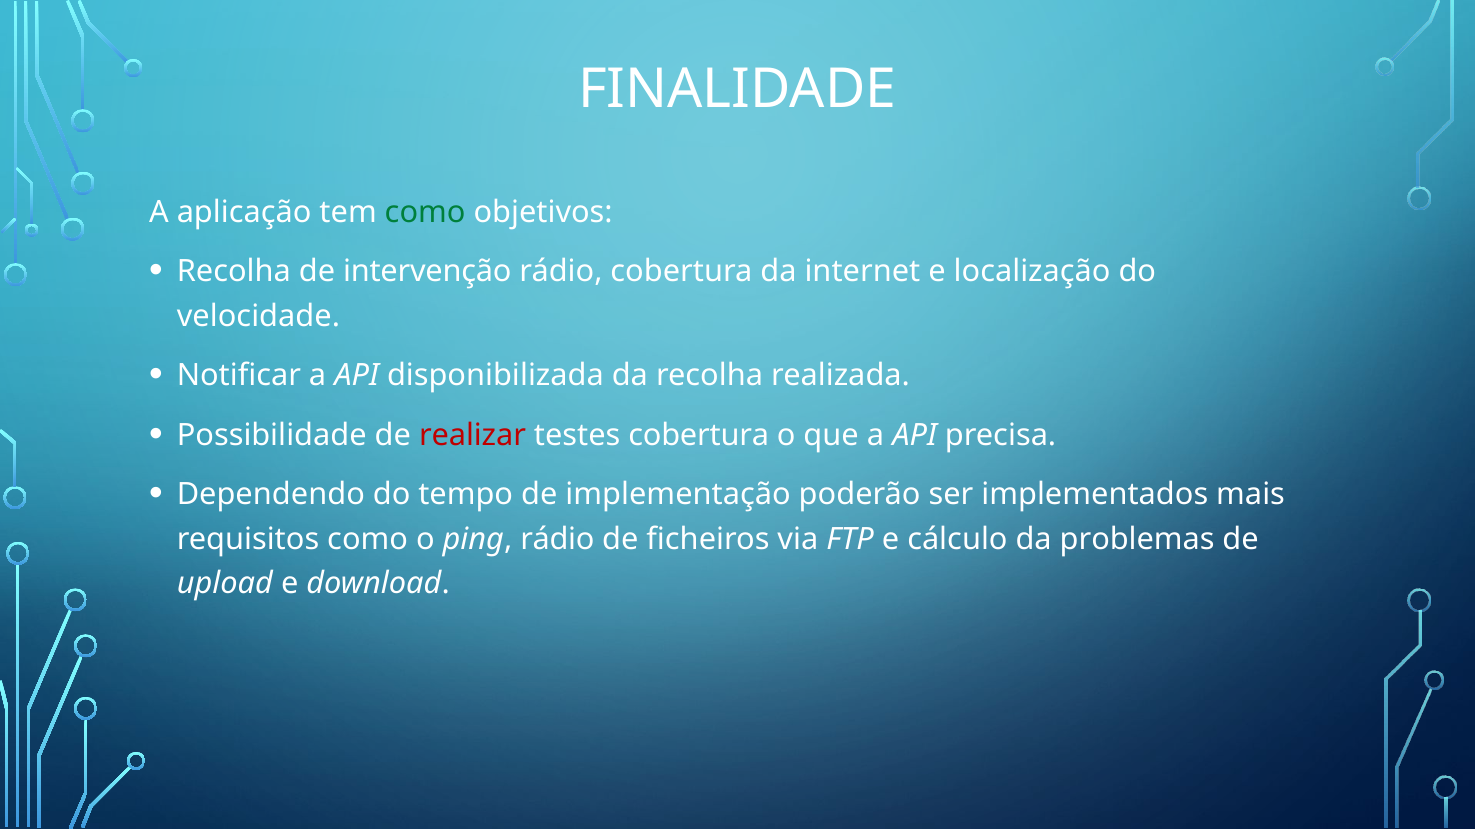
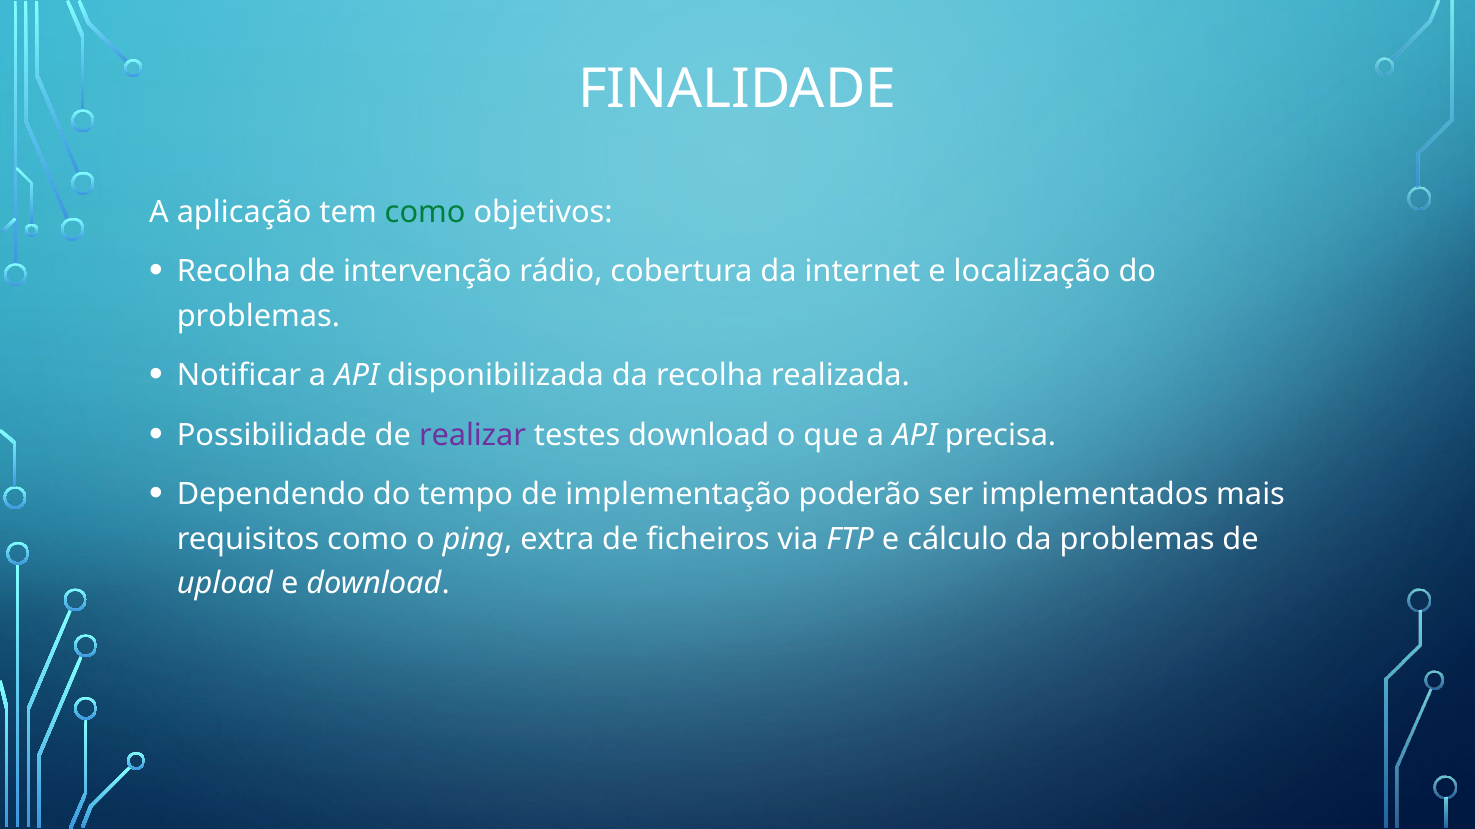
velocidade at (258, 316): velocidade -> problemas
realizar colour: red -> purple
testes cobertura: cobertura -> download
ping rádio: rádio -> extra
